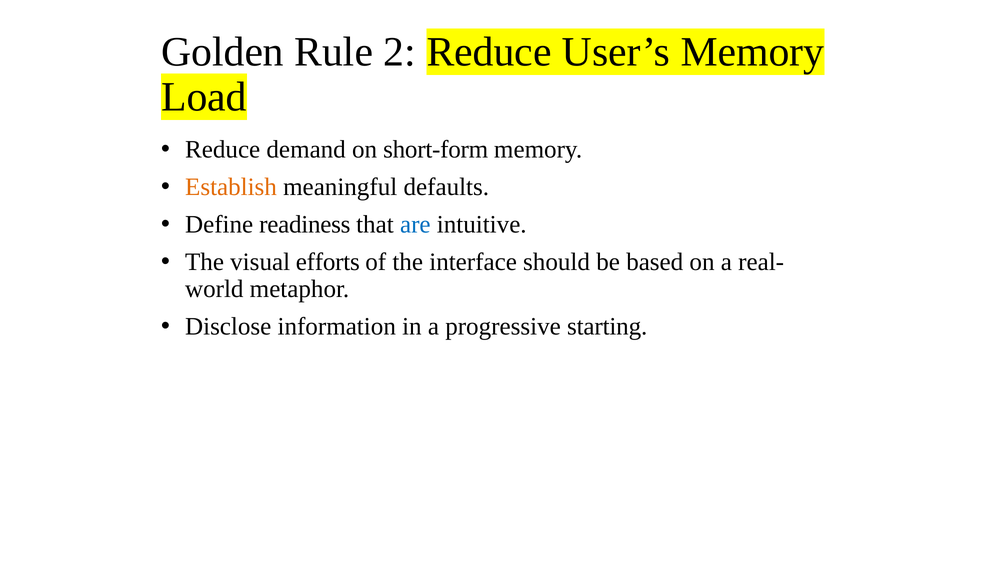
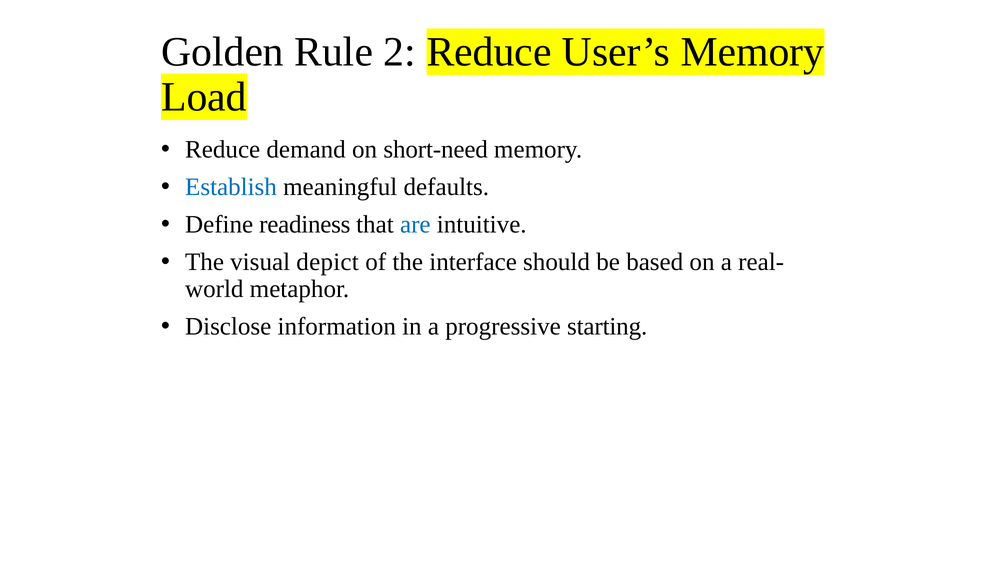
short-form: short-form -> short-need
Establish colour: orange -> blue
efforts: efforts -> depict
